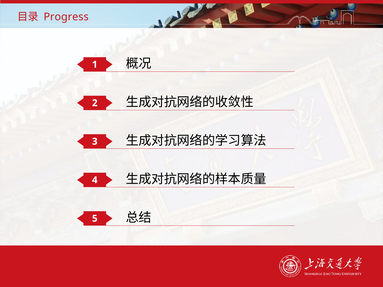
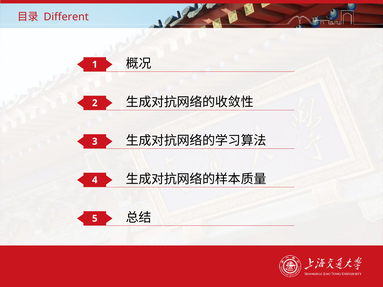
Progress: Progress -> Different
